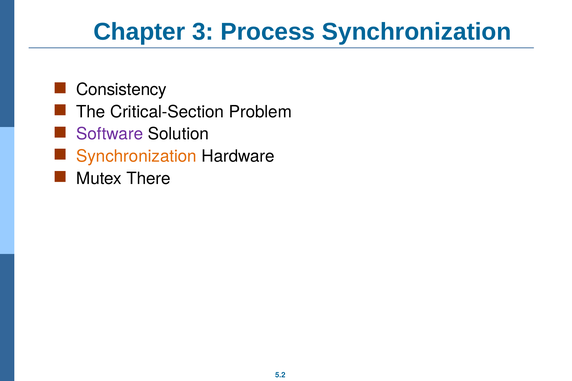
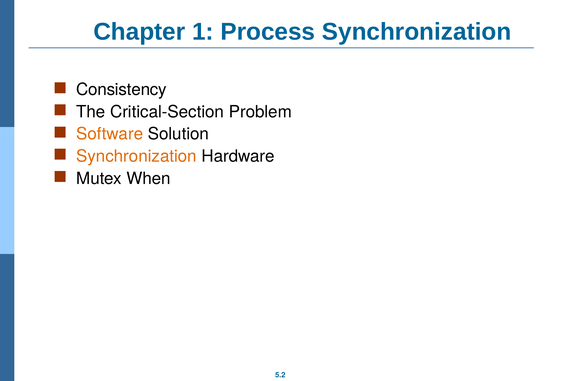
3: 3 -> 1
Software colour: purple -> orange
There: There -> When
